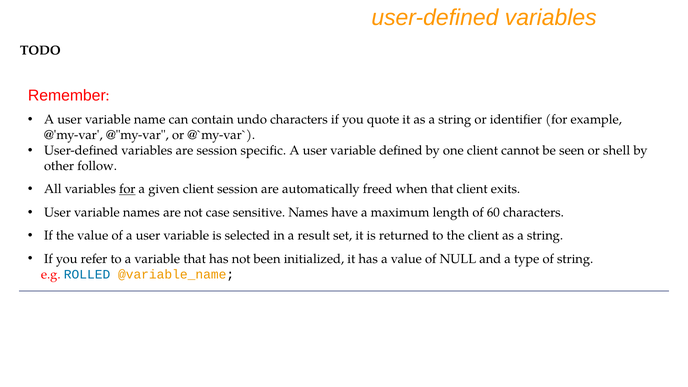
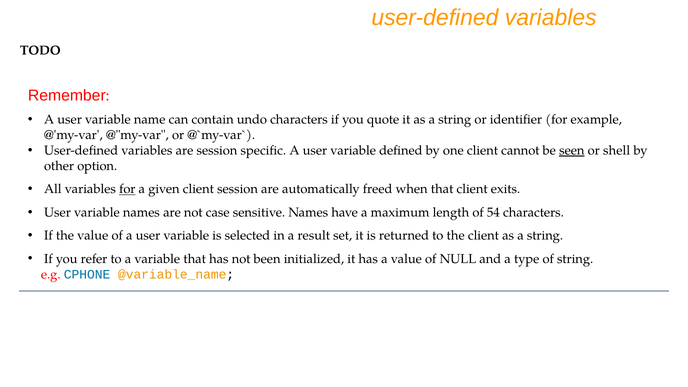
seen underline: none -> present
follow: follow -> option
60: 60 -> 54
ROLLED: ROLLED -> CPHONE
